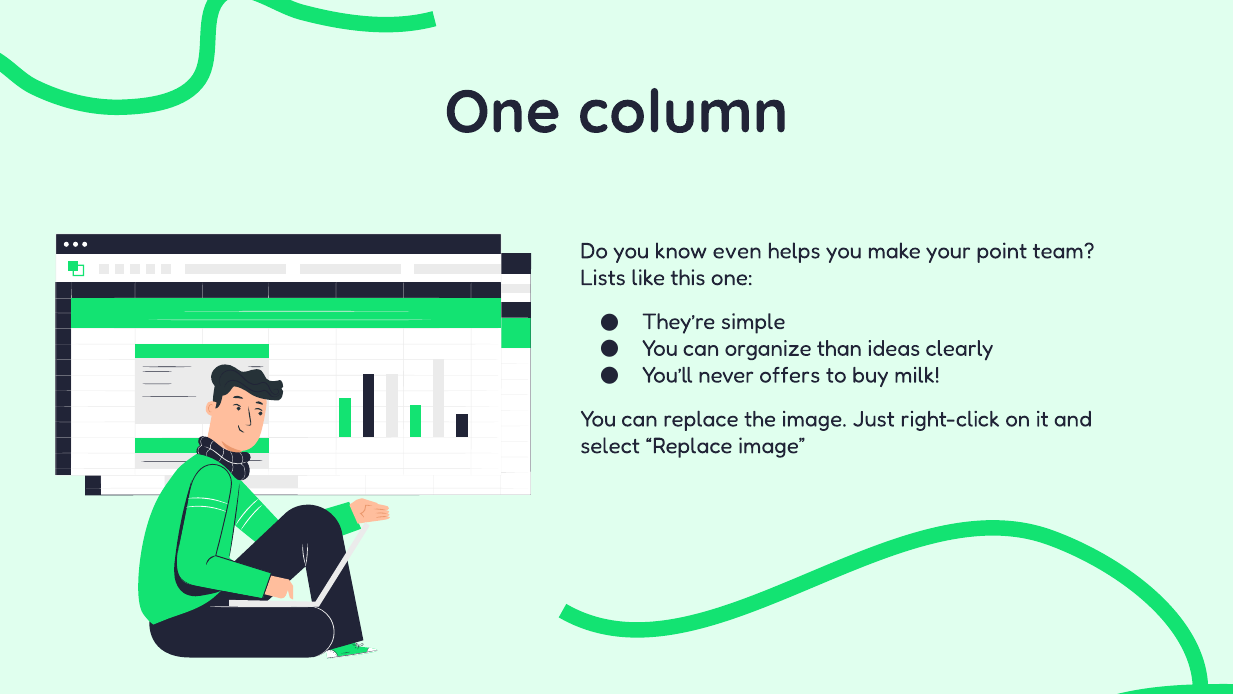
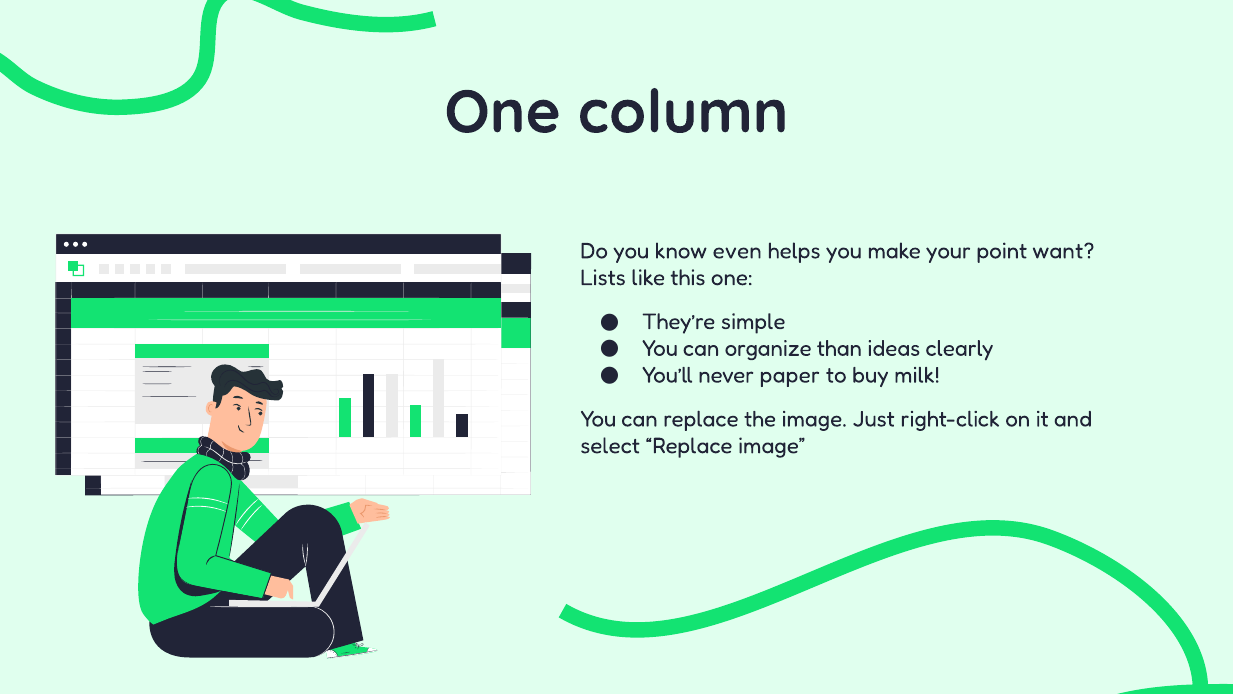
team: team -> want
offers: offers -> paper
